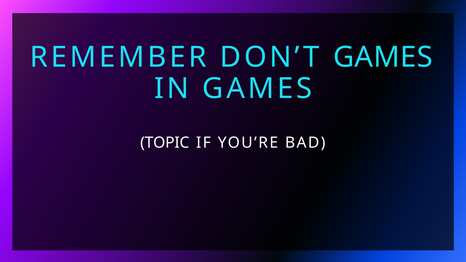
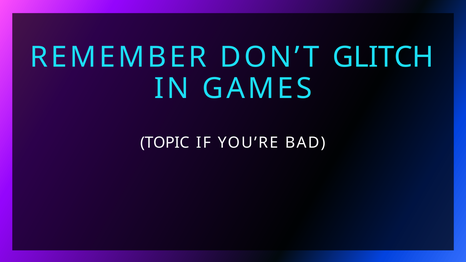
DON’T GAMES: GAMES -> GLITCH
